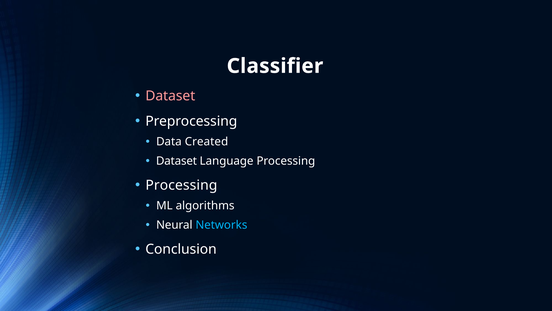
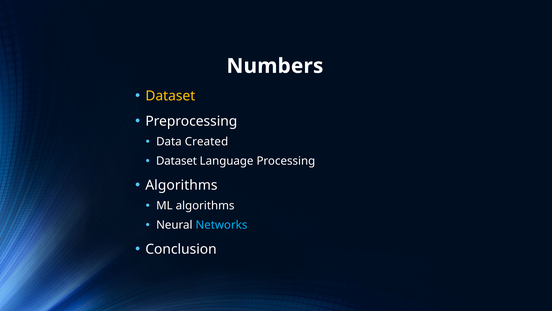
Classifier: Classifier -> Numbers
Dataset at (170, 96) colour: pink -> yellow
Processing at (181, 185): Processing -> Algorithms
